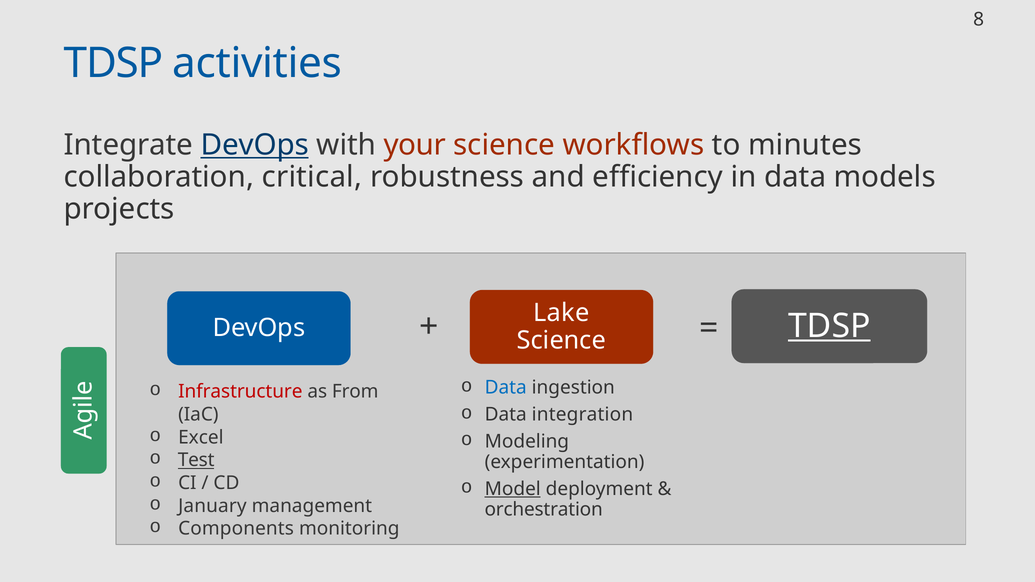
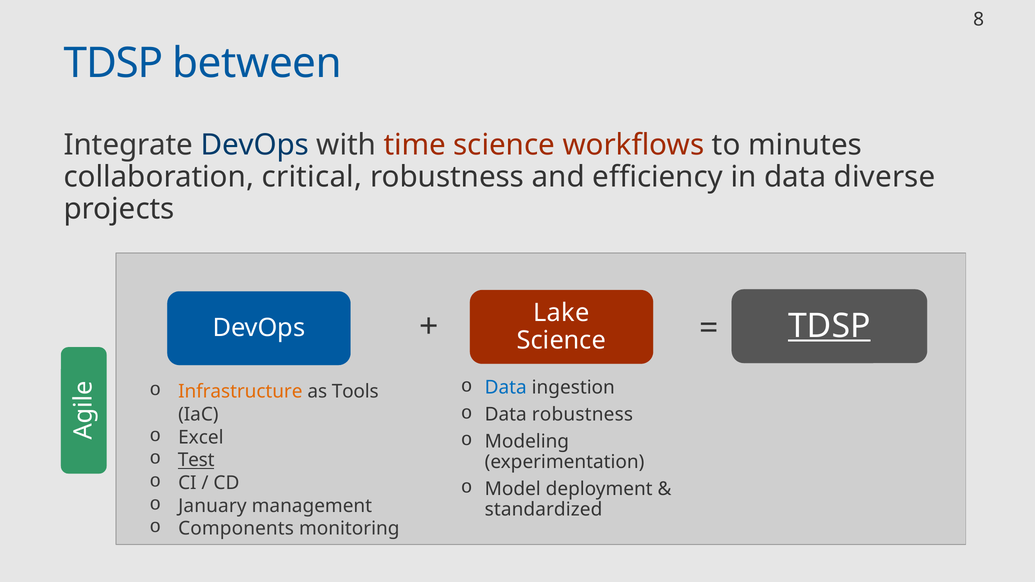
activities: activities -> between
DevOps at (255, 145) underline: present -> none
your: your -> time
models: models -> diverse
Infrastructure colour: red -> orange
From: From -> Tools
Data integration: integration -> robustness
Model underline: present -> none
orchestration: orchestration -> standardized
